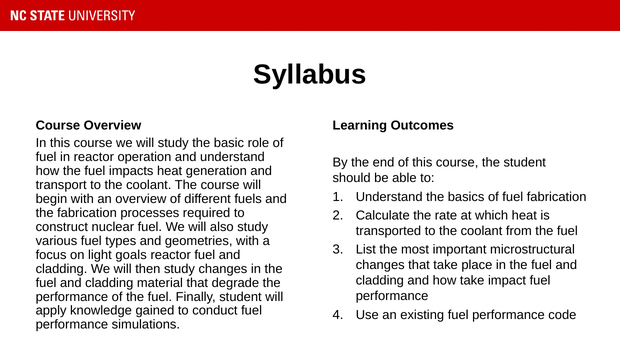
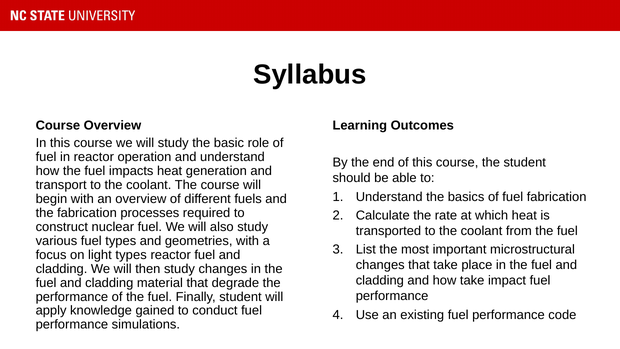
light goals: goals -> types
